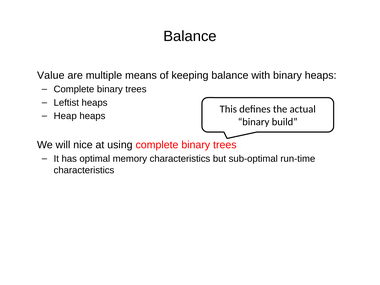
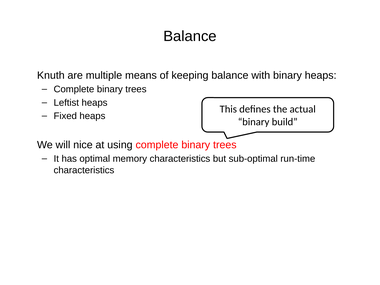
Value: Value -> Knuth
Heap: Heap -> Fixed
